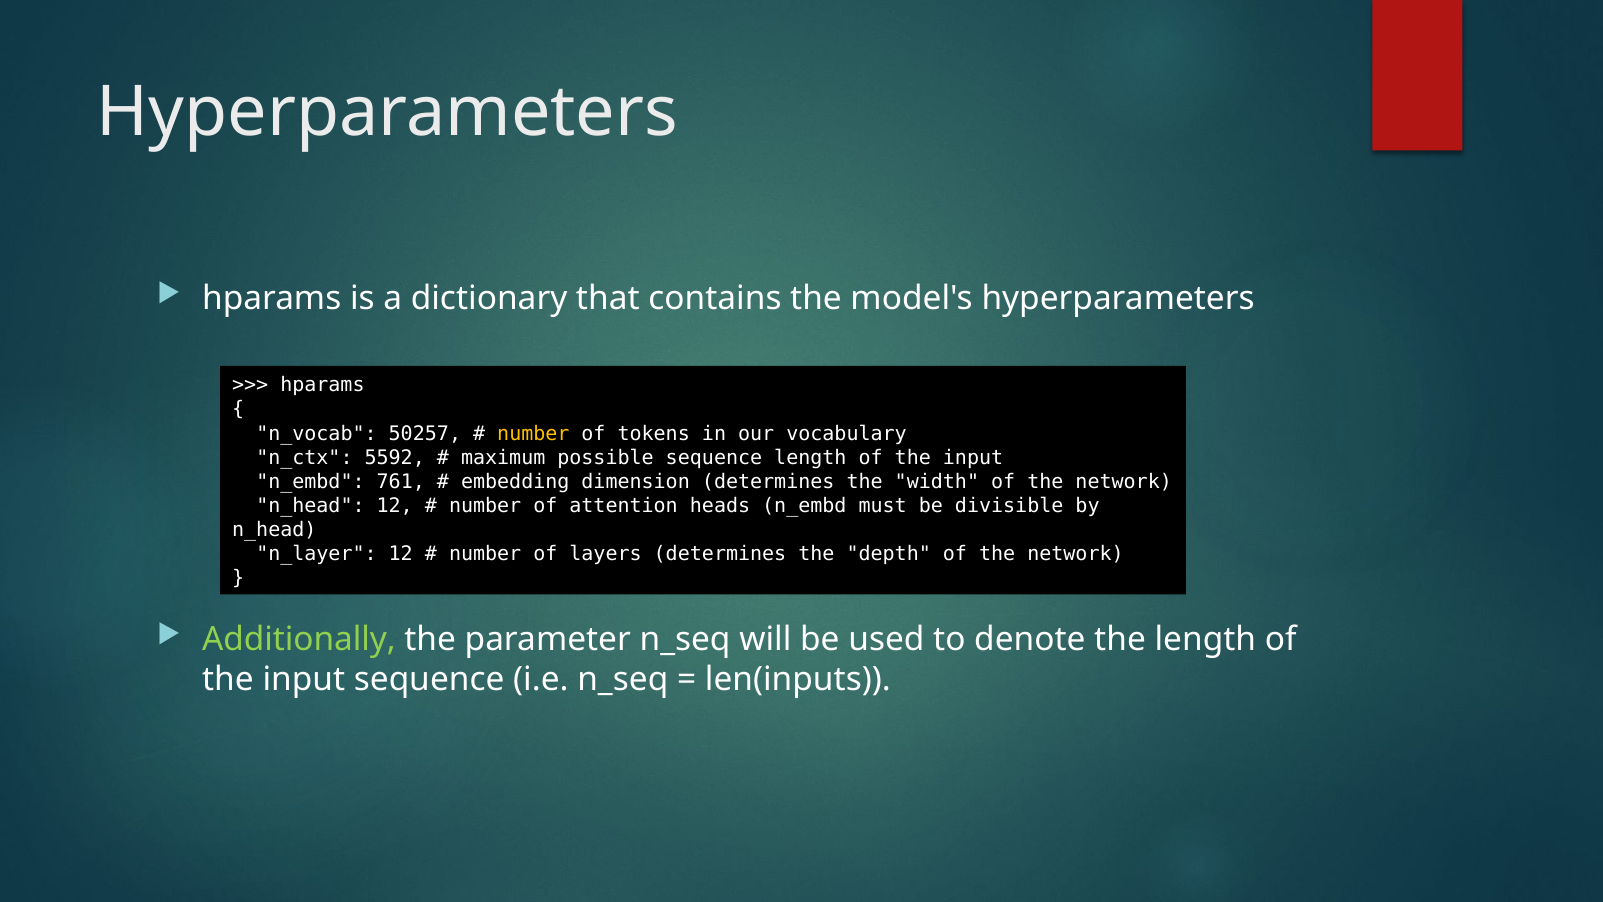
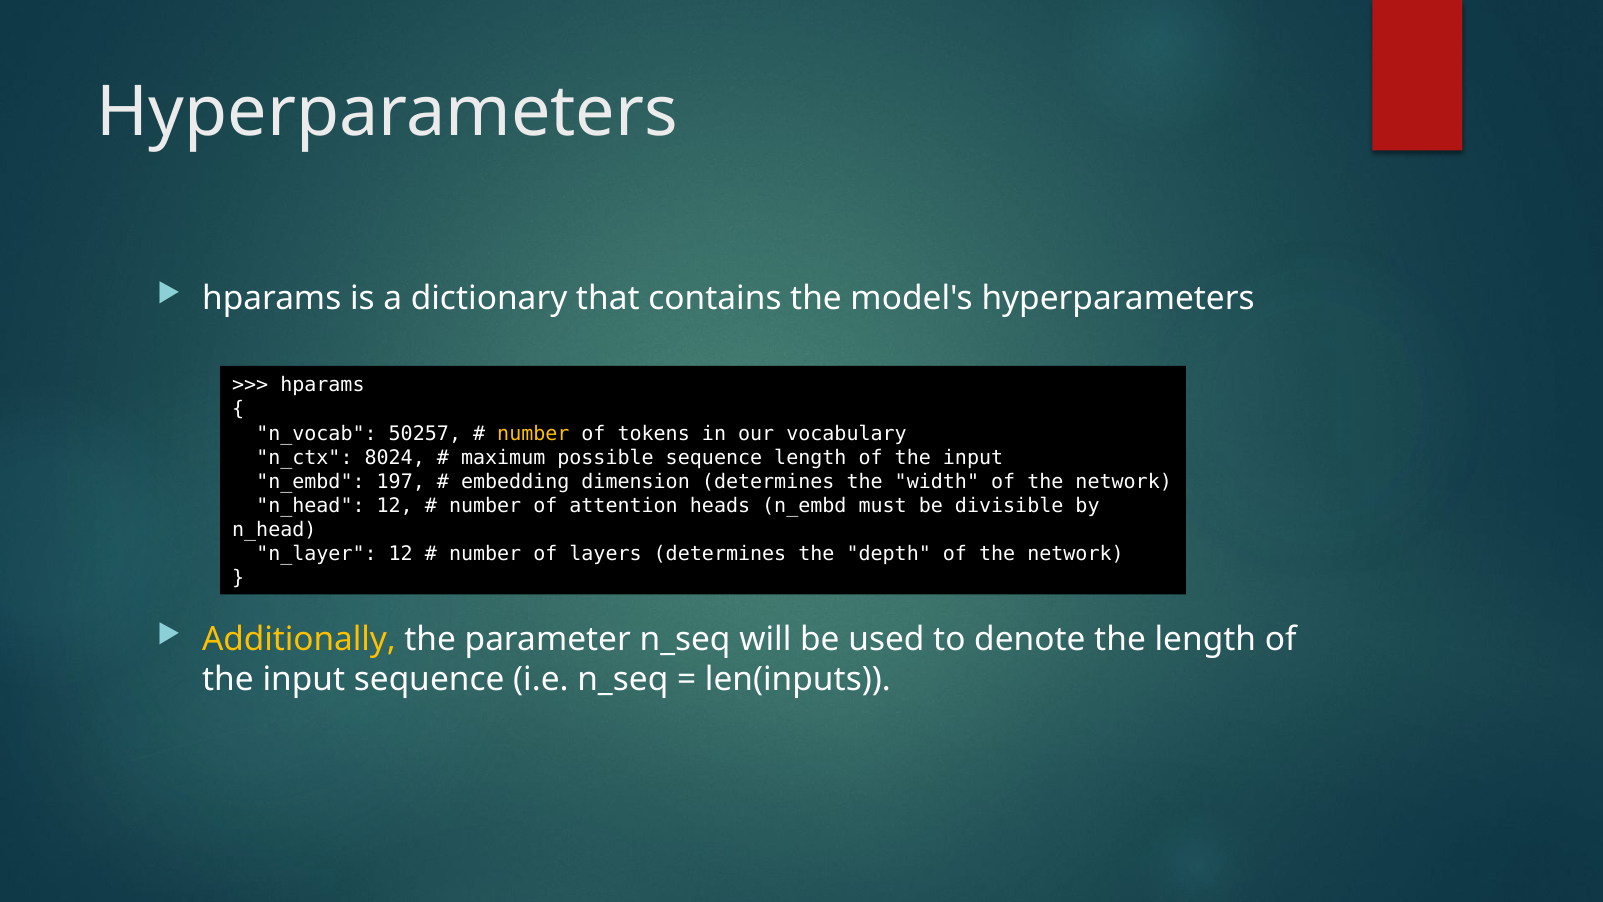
5592: 5592 -> 8024
761: 761 -> 197
Additionally colour: light green -> yellow
